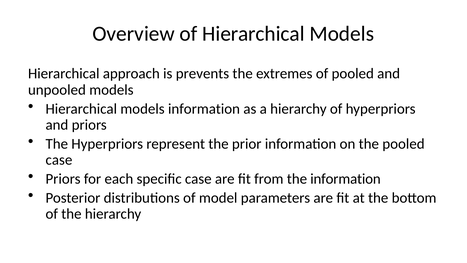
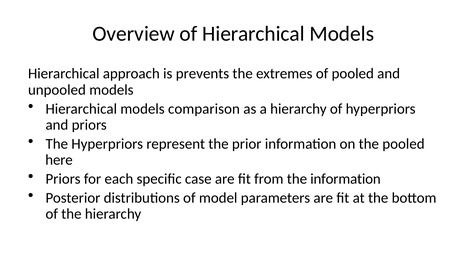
models information: information -> comparison
case at (59, 160): case -> here
